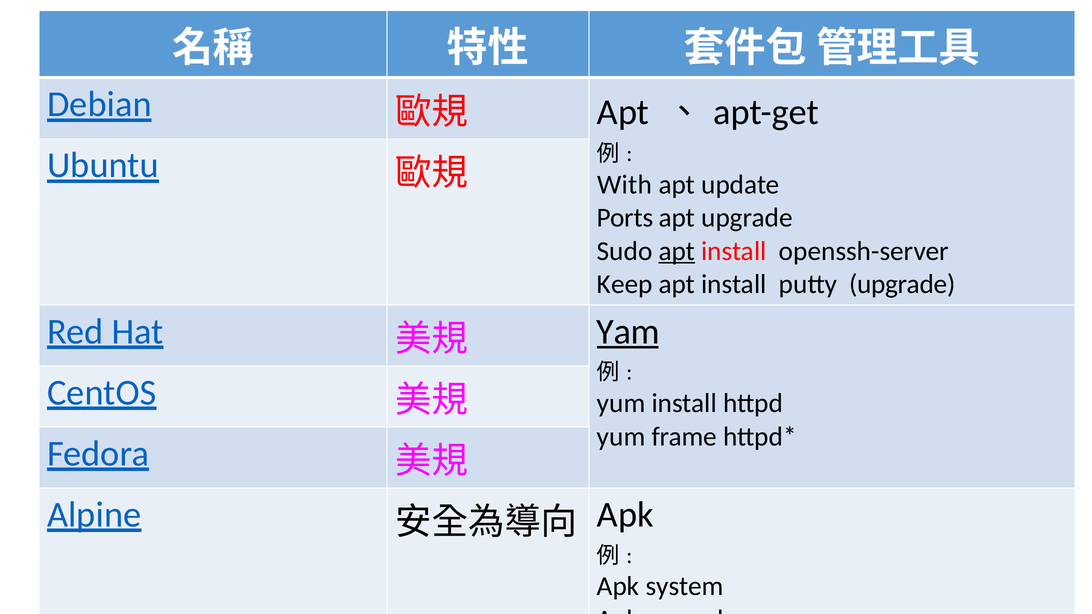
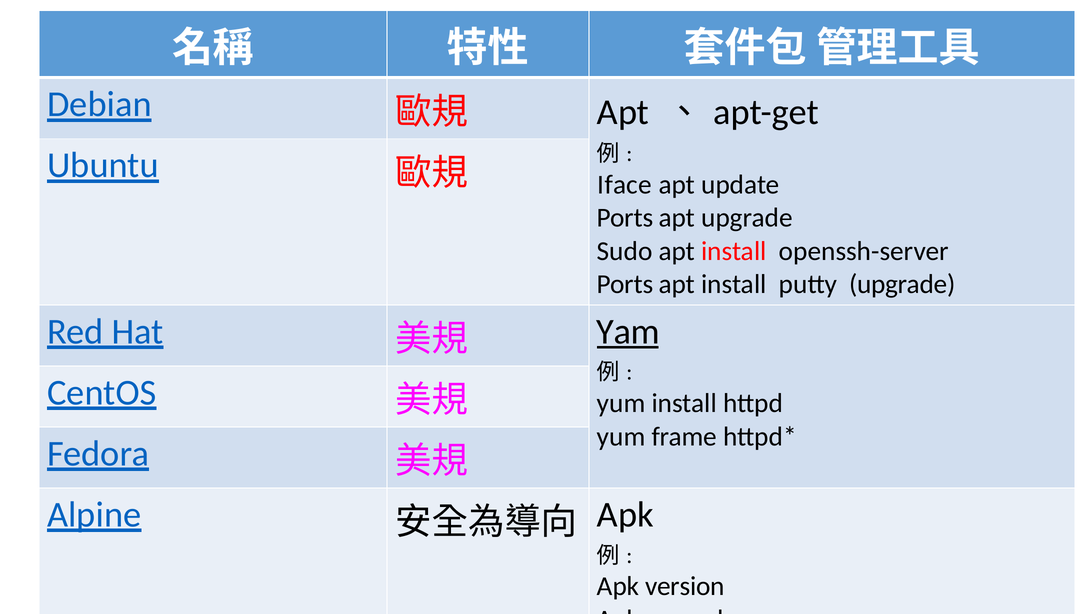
With: With -> Iface
apt at (677, 251) underline: present -> none
Keep at (625, 285): Keep -> Ports
system: system -> version
